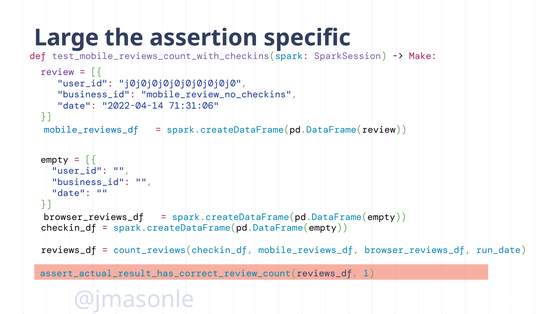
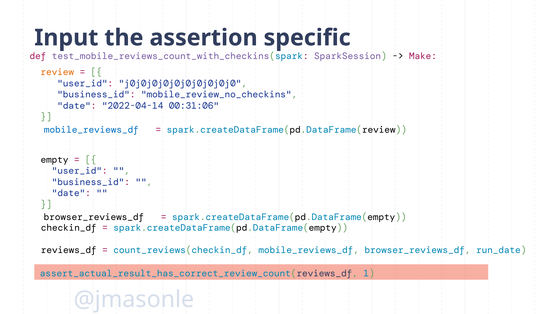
Large: Large -> Input
review colour: purple -> orange
71:31:06: 71:31:06 -> 00:31:06
